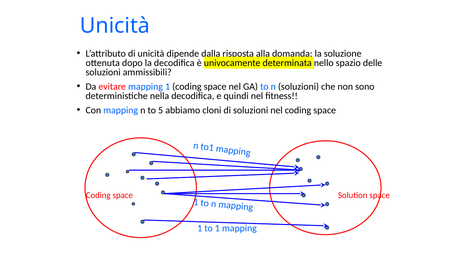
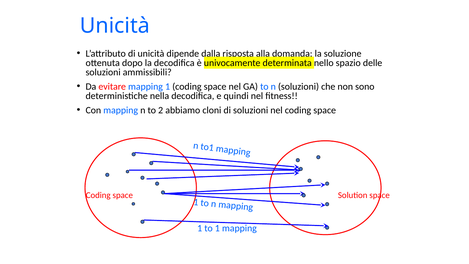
5: 5 -> 2
